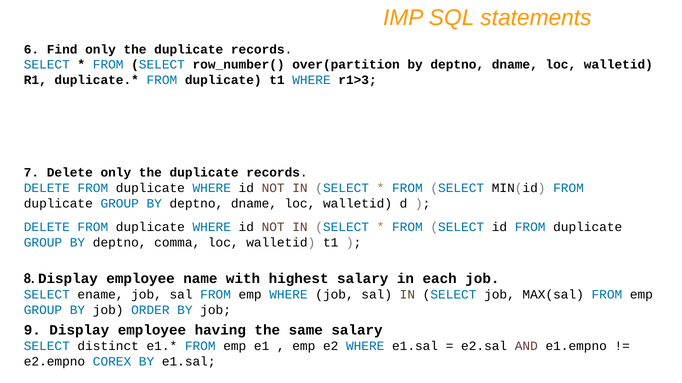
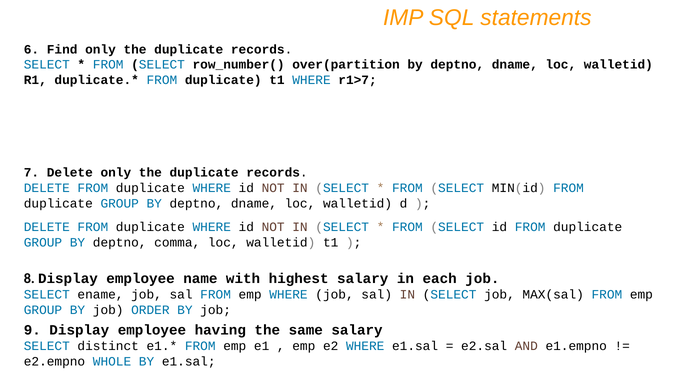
r1>3: r1>3 -> r1>7
COREX: COREX -> WHOLE
